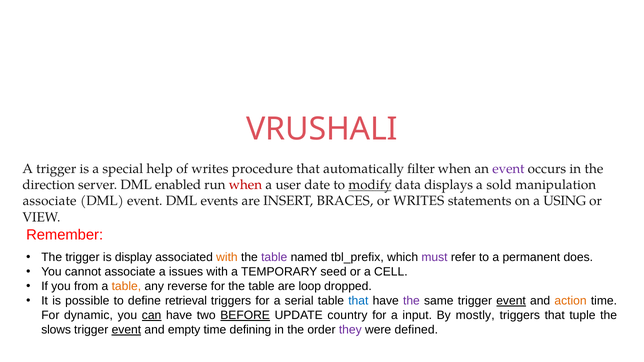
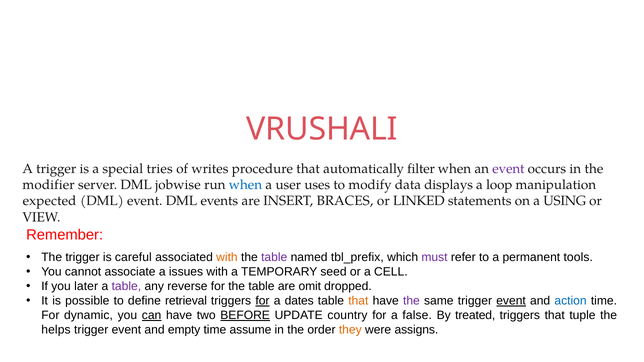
help: help -> tries
direction: direction -> modifier
enabled: enabled -> jobwise
when at (245, 185) colour: red -> blue
date: date -> uses
modify underline: present -> none
sold: sold -> loop
associate at (50, 201): associate -> expected
or WRITES: WRITES -> LINKED
display: display -> careful
does: does -> tools
from: from -> later
table at (126, 287) colour: orange -> purple
loop: loop -> omit
for at (262, 301) underline: none -> present
serial: serial -> dates
that at (358, 301) colour: blue -> orange
action colour: orange -> blue
input: input -> false
mostly: mostly -> treated
slows: slows -> helps
event at (126, 330) underline: present -> none
defining: defining -> assume
they colour: purple -> orange
defined: defined -> assigns
